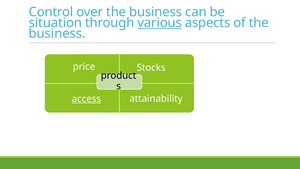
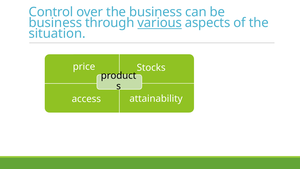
situation at (55, 23): situation -> business
business at (57, 34): business -> situation
access underline: present -> none
